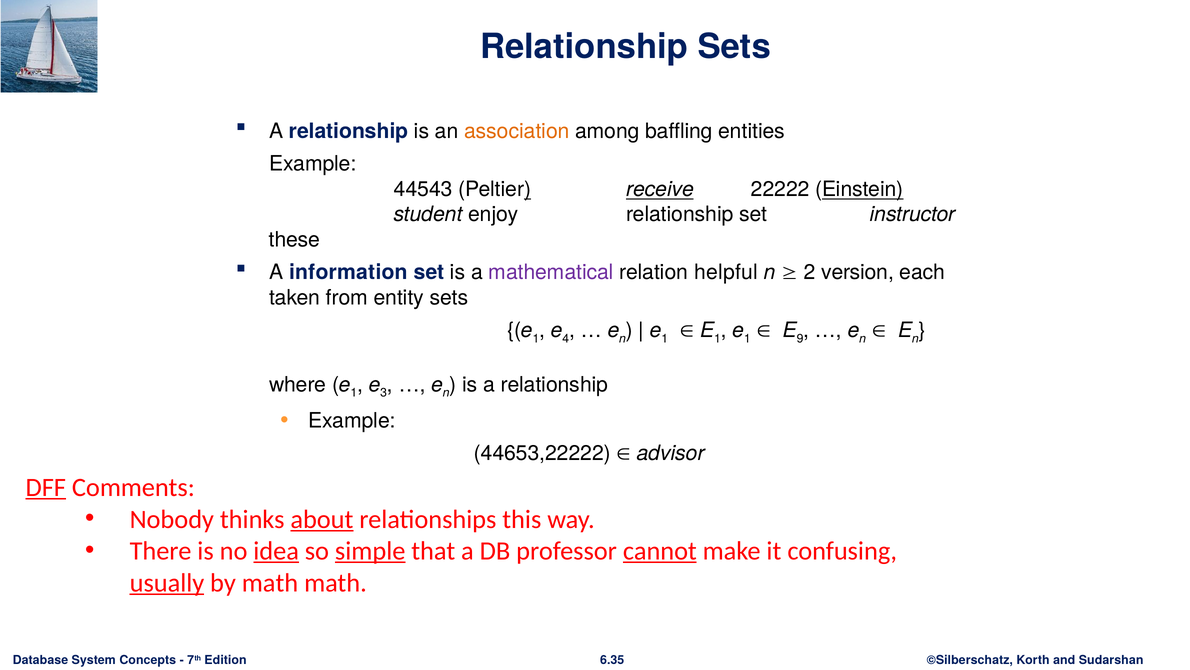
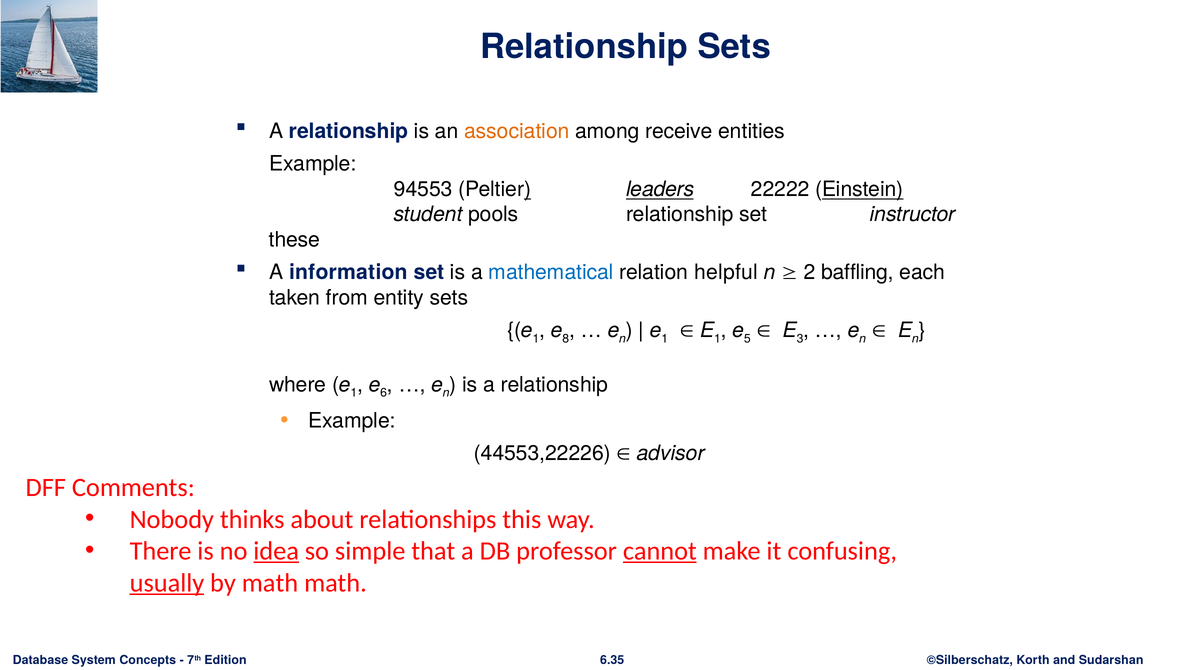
baffling: baffling -> receive
44543: 44543 -> 94553
receive: receive -> leaders
enjoy: enjoy -> pools
mathematical colour: purple -> blue
version: version -> baffling
4: 4 -> 8
1 at (747, 338): 1 -> 5
9: 9 -> 3
3: 3 -> 6
44653,22222: 44653,22222 -> 44553,22226
DFF underline: present -> none
about underline: present -> none
simple underline: present -> none
